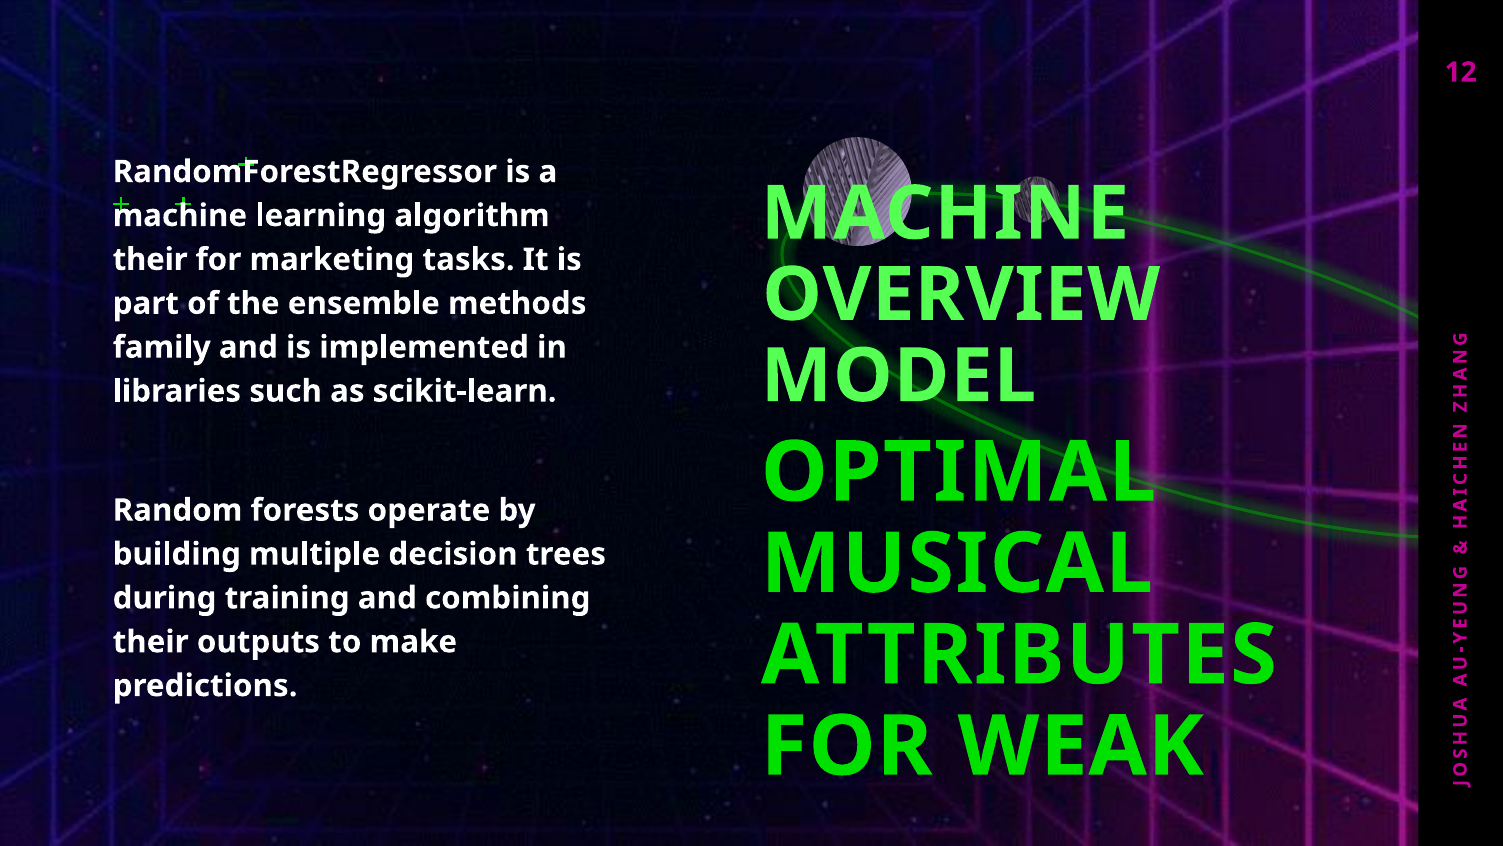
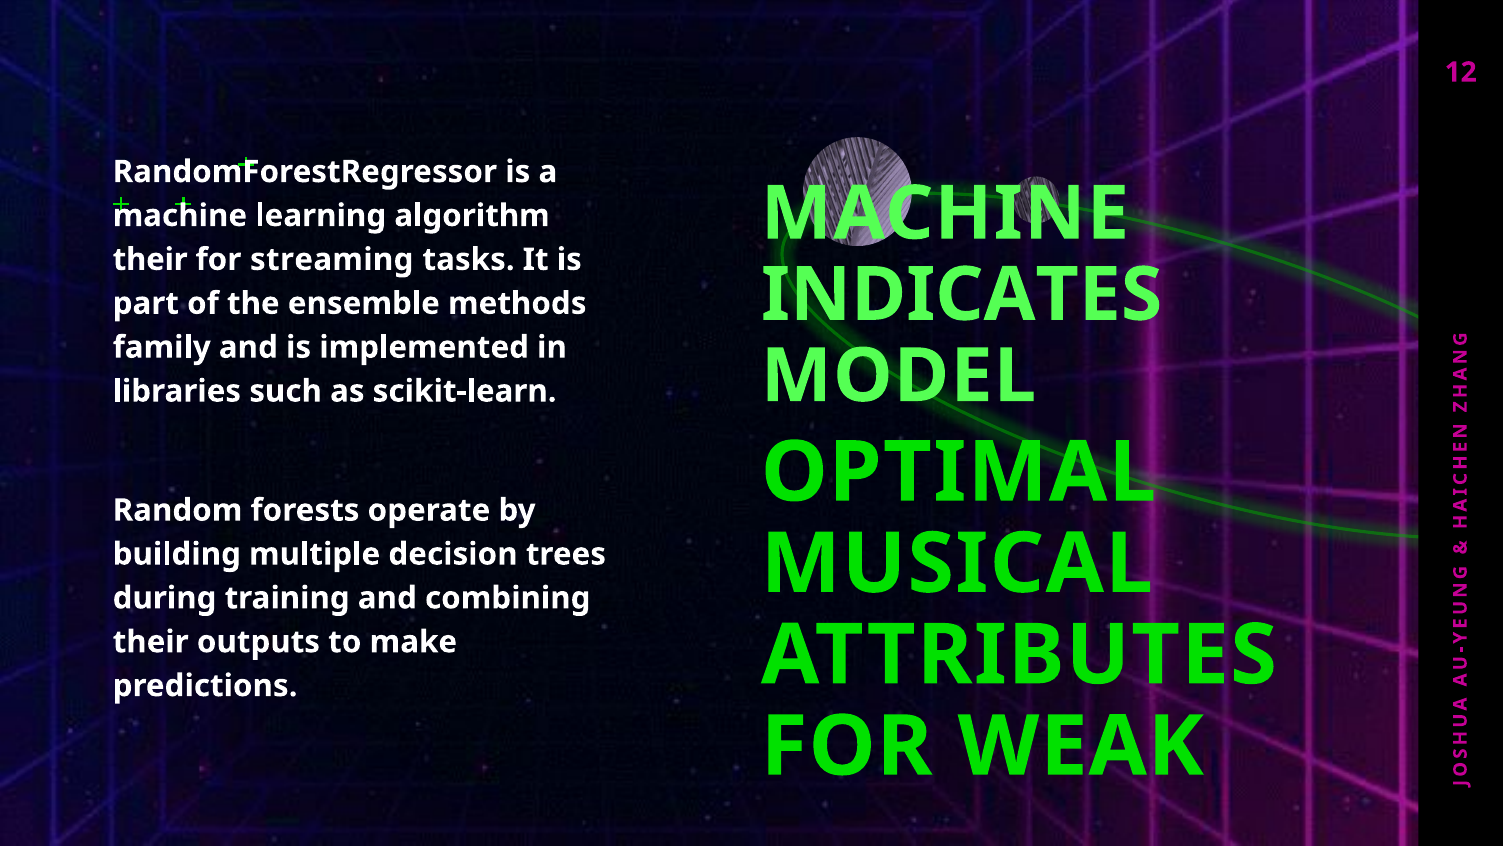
marketing: marketing -> streaming
OVERVIEW: OVERVIEW -> INDICATES
